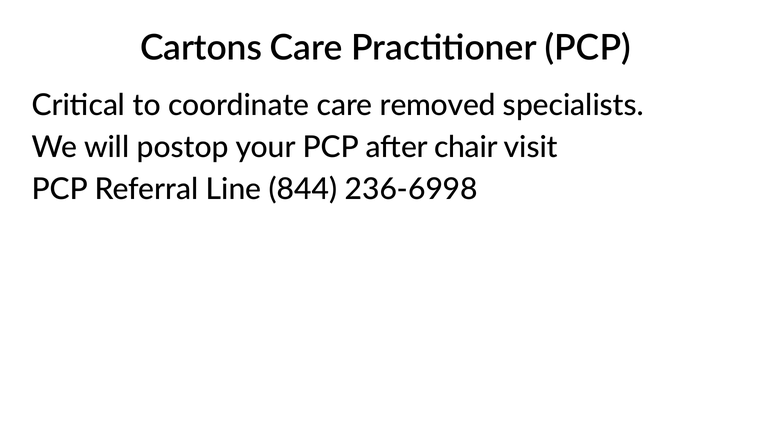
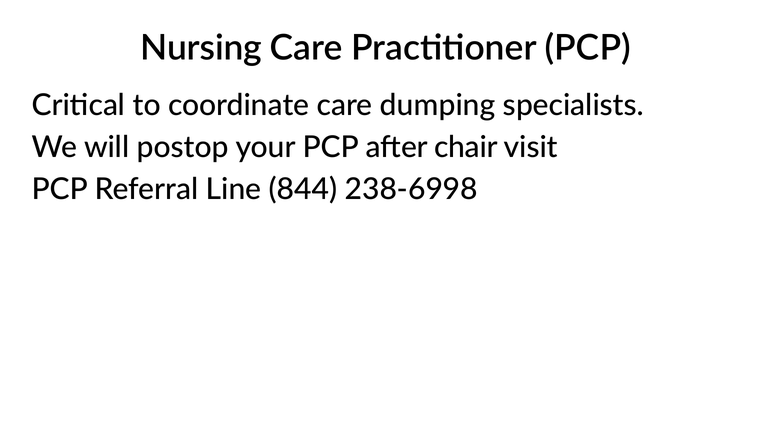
Cartons: Cartons -> Nursing
removed: removed -> dumping
236-6998: 236-6998 -> 238-6998
